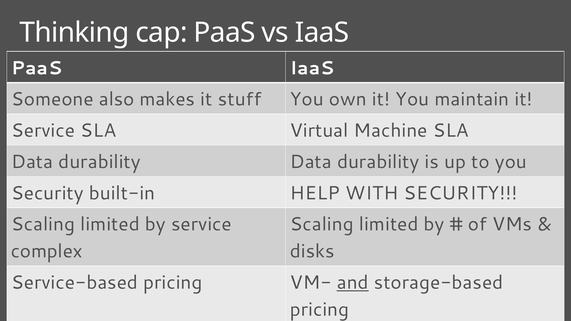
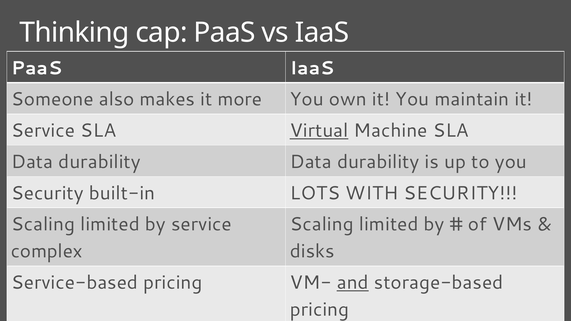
stuff: stuff -> more
Virtual underline: none -> present
HELP: HELP -> LOTS
